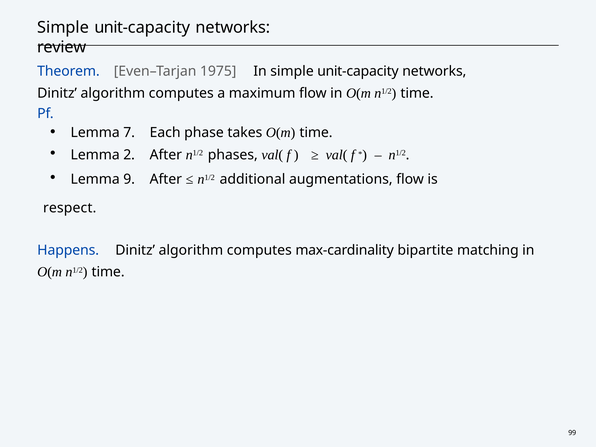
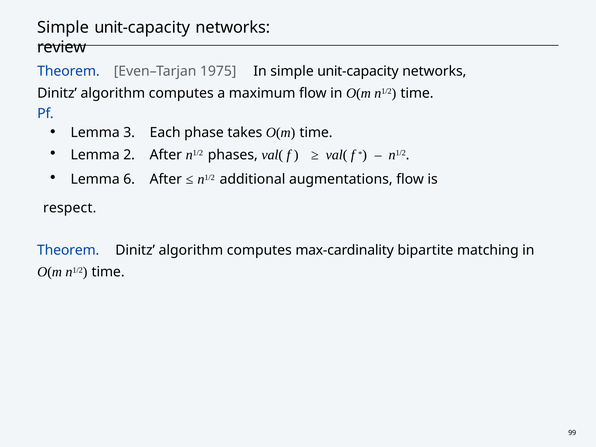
7: 7 -> 3
9: 9 -> 6
Happens at (68, 250): Happens -> Theorem
